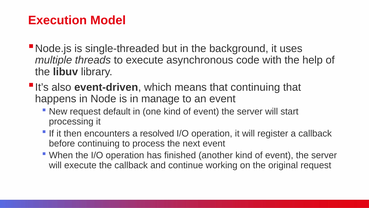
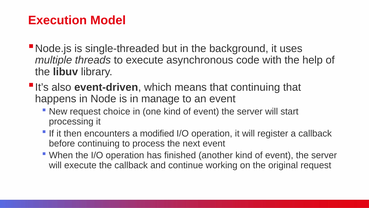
default: default -> choice
resolved: resolved -> modified
